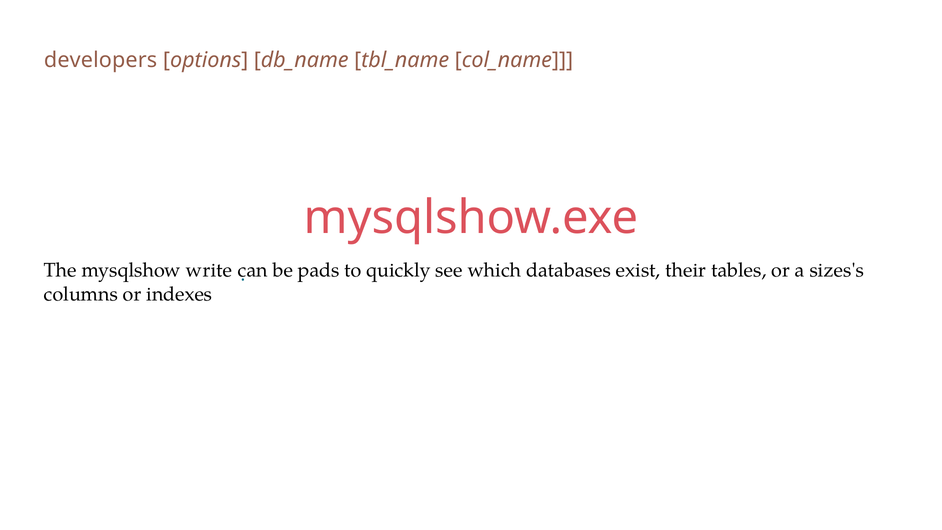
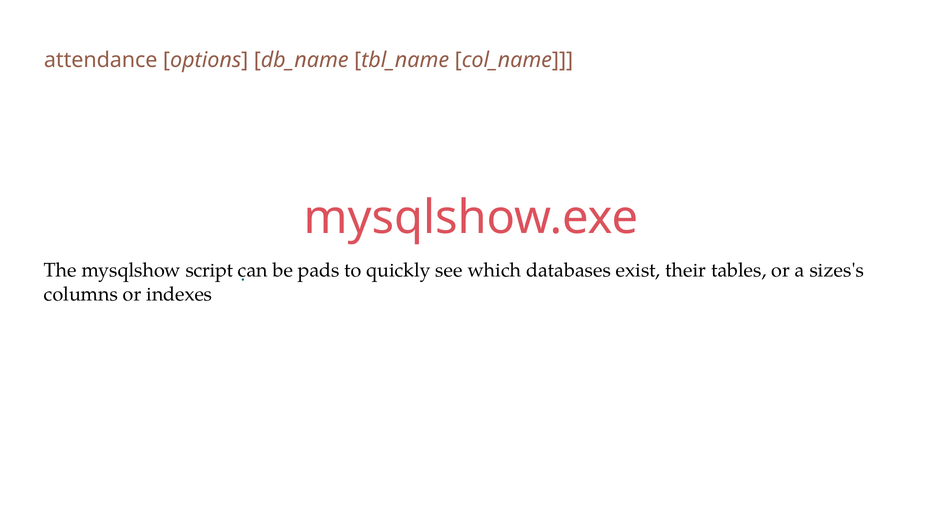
developers: developers -> attendance
write: write -> script
